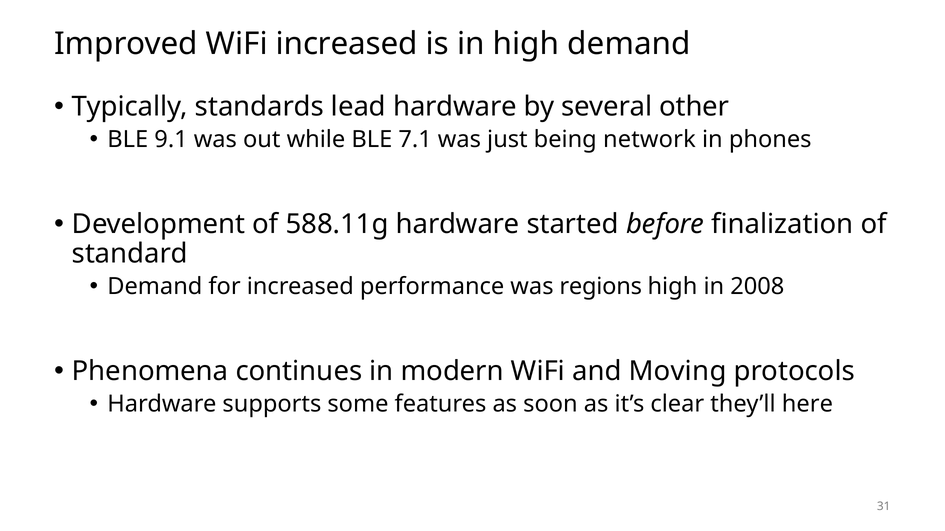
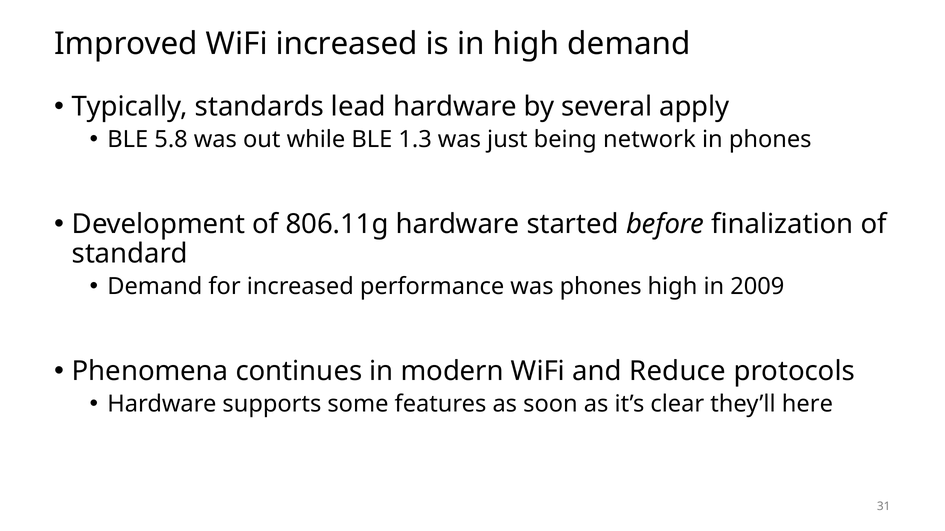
other: other -> apply
9.1: 9.1 -> 5.8
7.1: 7.1 -> 1.3
588.11g: 588.11g -> 806.11g
was regions: regions -> phones
2008: 2008 -> 2009
Moving: Moving -> Reduce
